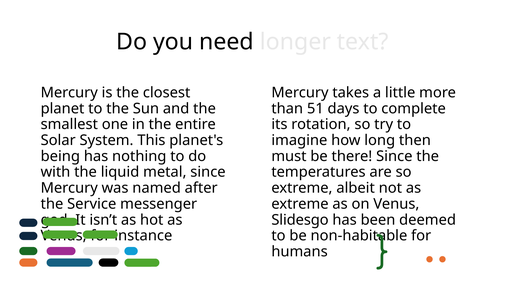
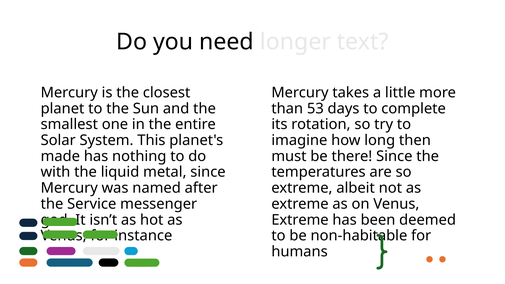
51: 51 -> 53
being: being -> made
Slidesgo at (300, 220): Slidesgo -> Extreme
